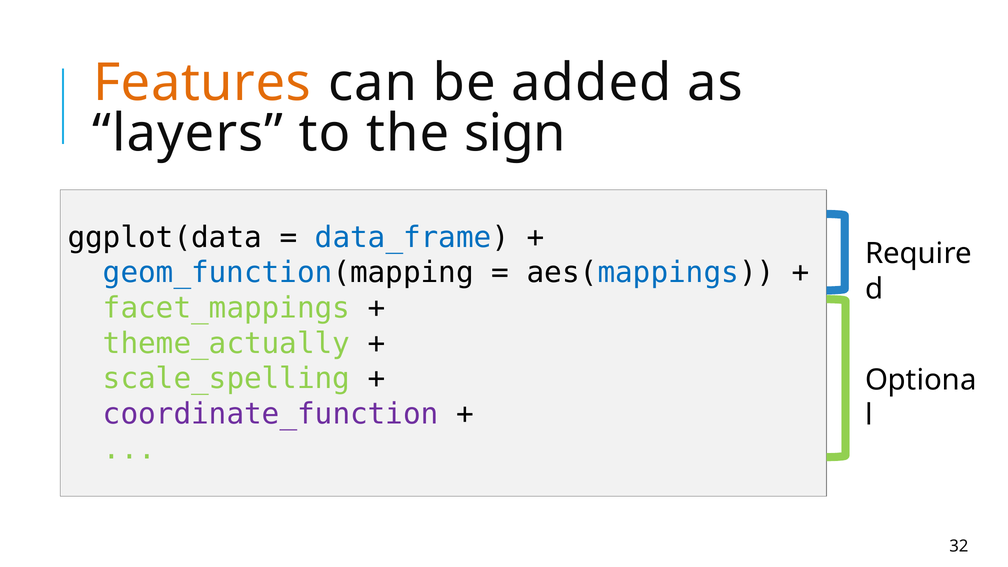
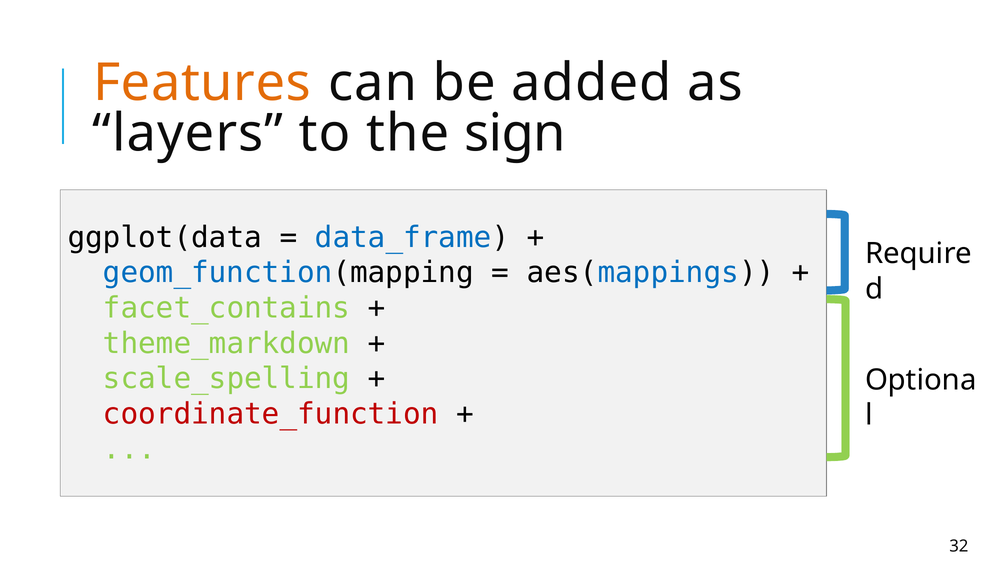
facet_mappings: facet_mappings -> facet_contains
theme_actually: theme_actually -> theme_markdown
coordinate_function colour: purple -> red
